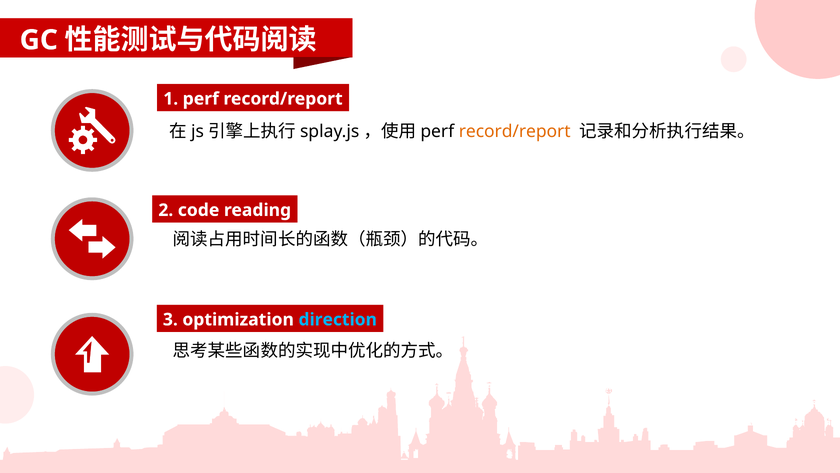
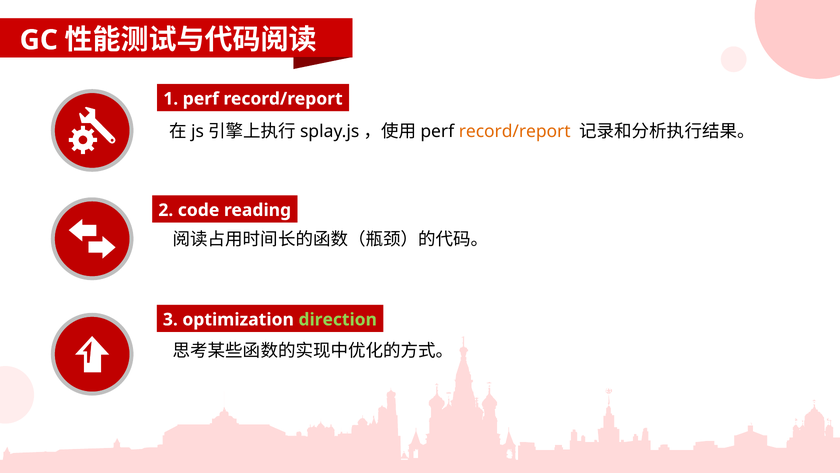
direction colour: light blue -> light green
